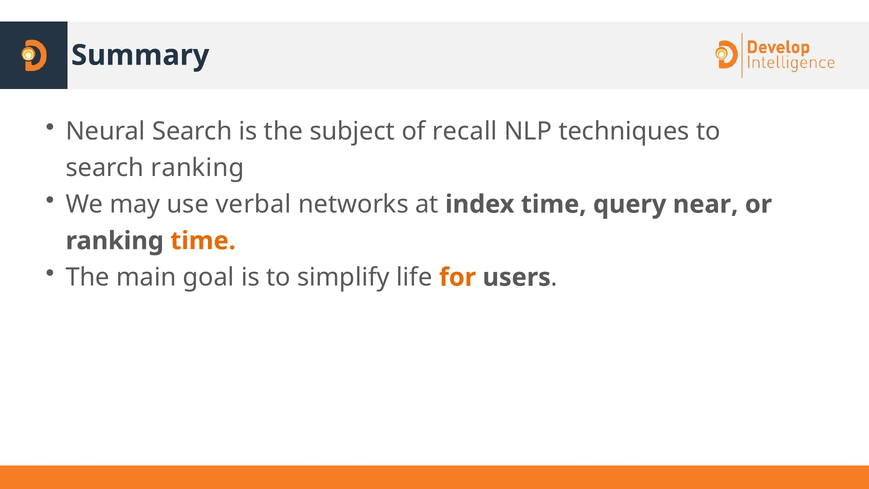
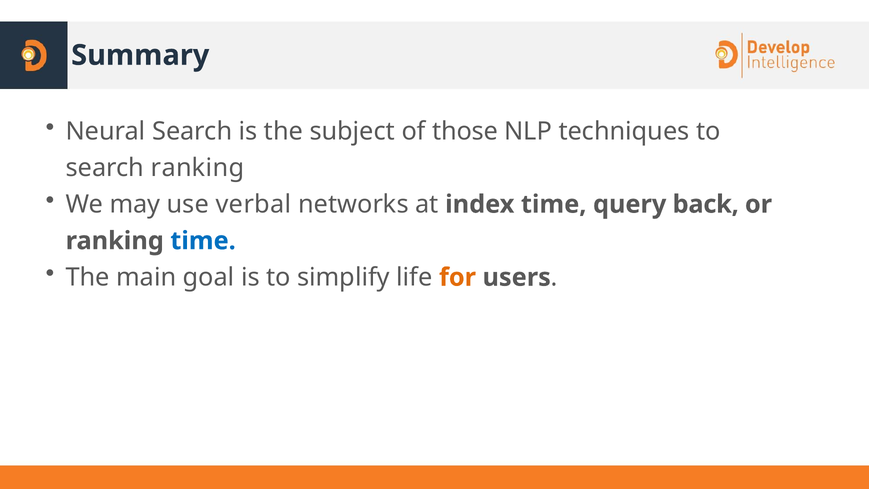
recall: recall -> those
near: near -> back
time at (203, 241) colour: orange -> blue
